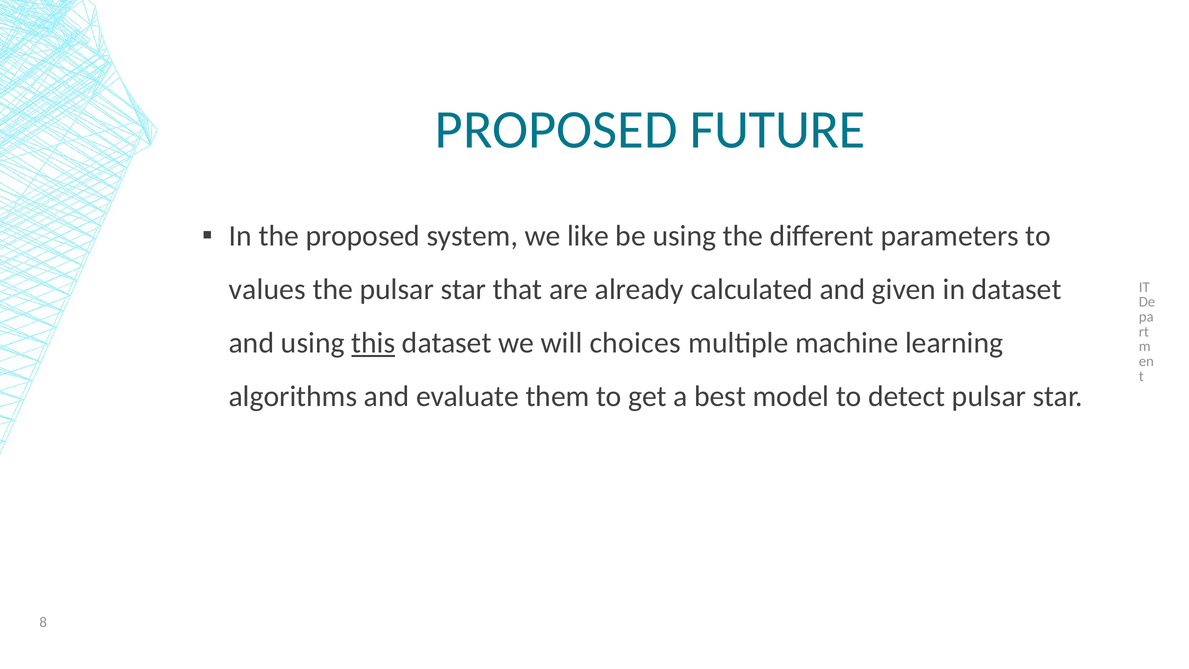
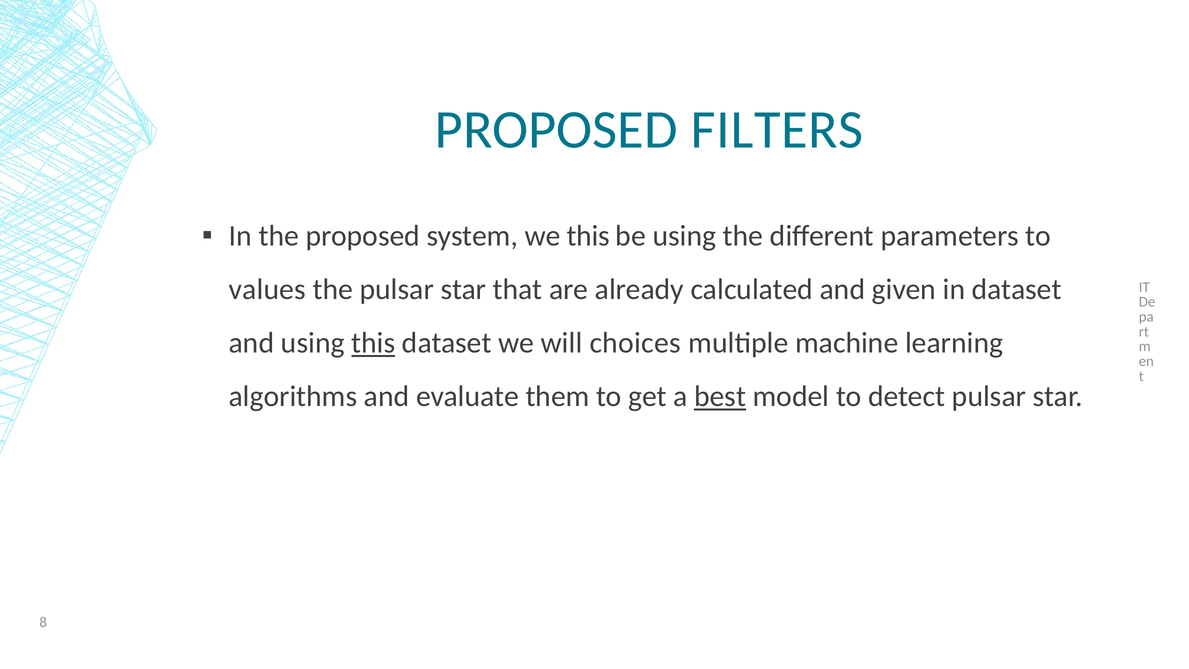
FUTURE: FUTURE -> FILTERS
we like: like -> this
best underline: none -> present
